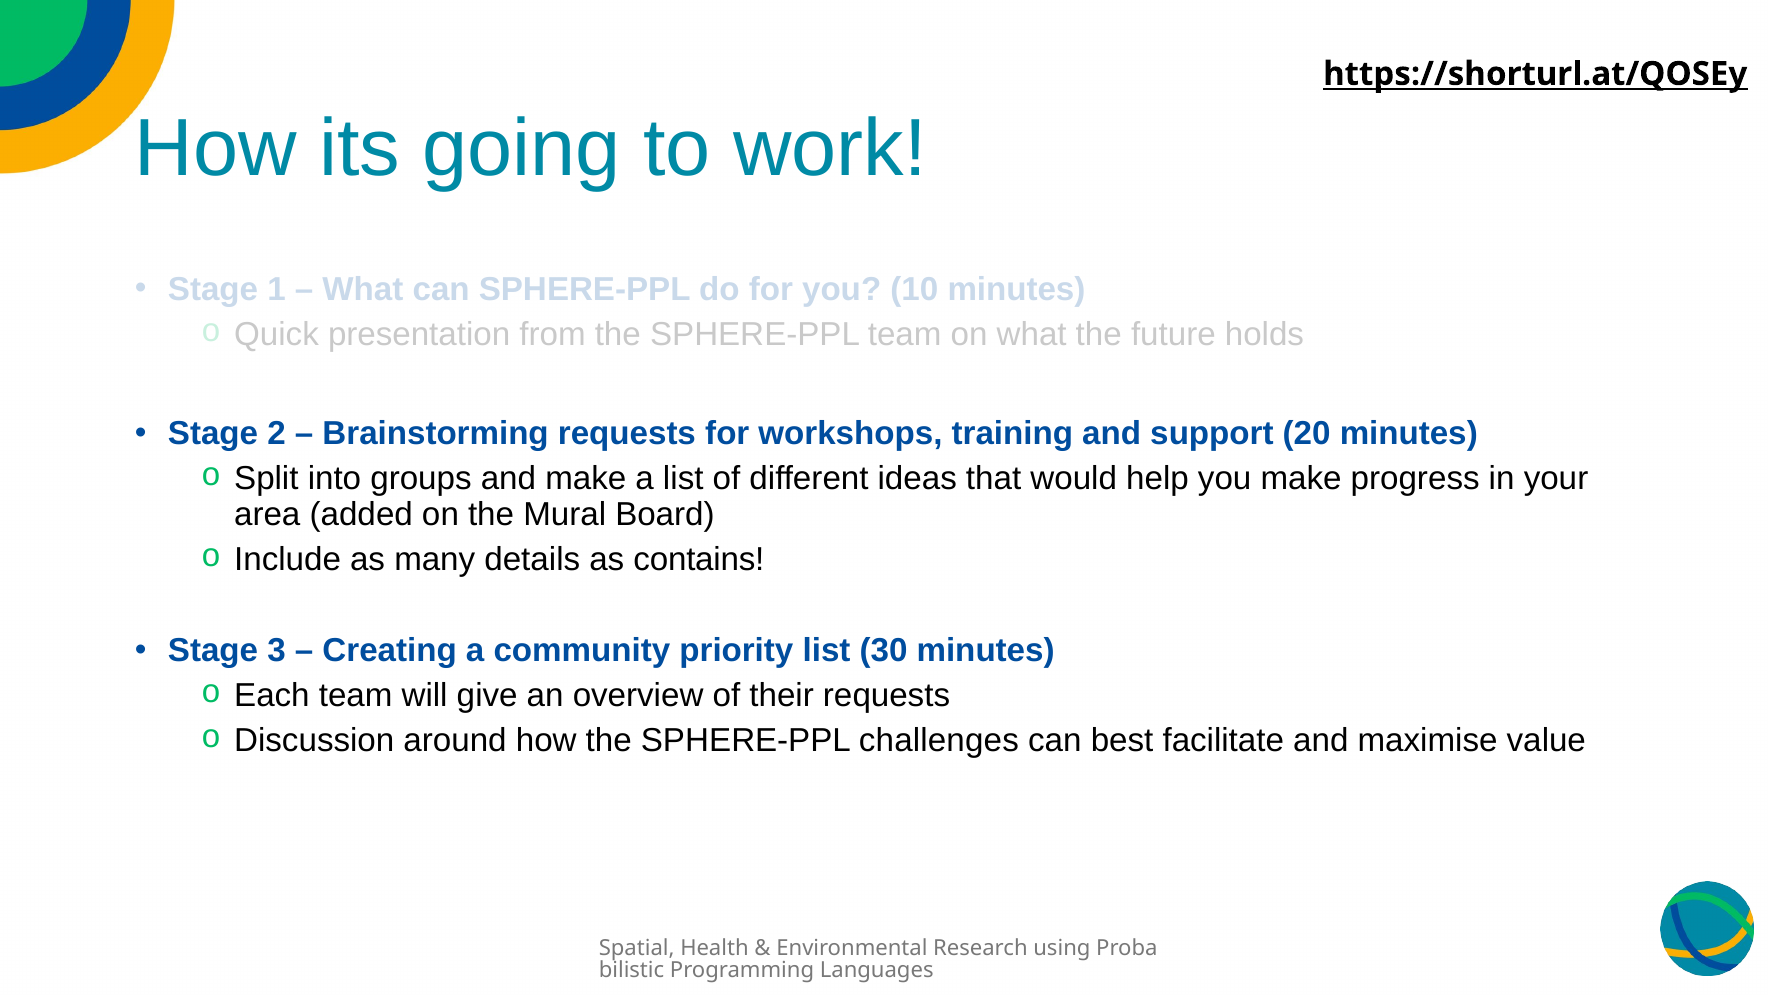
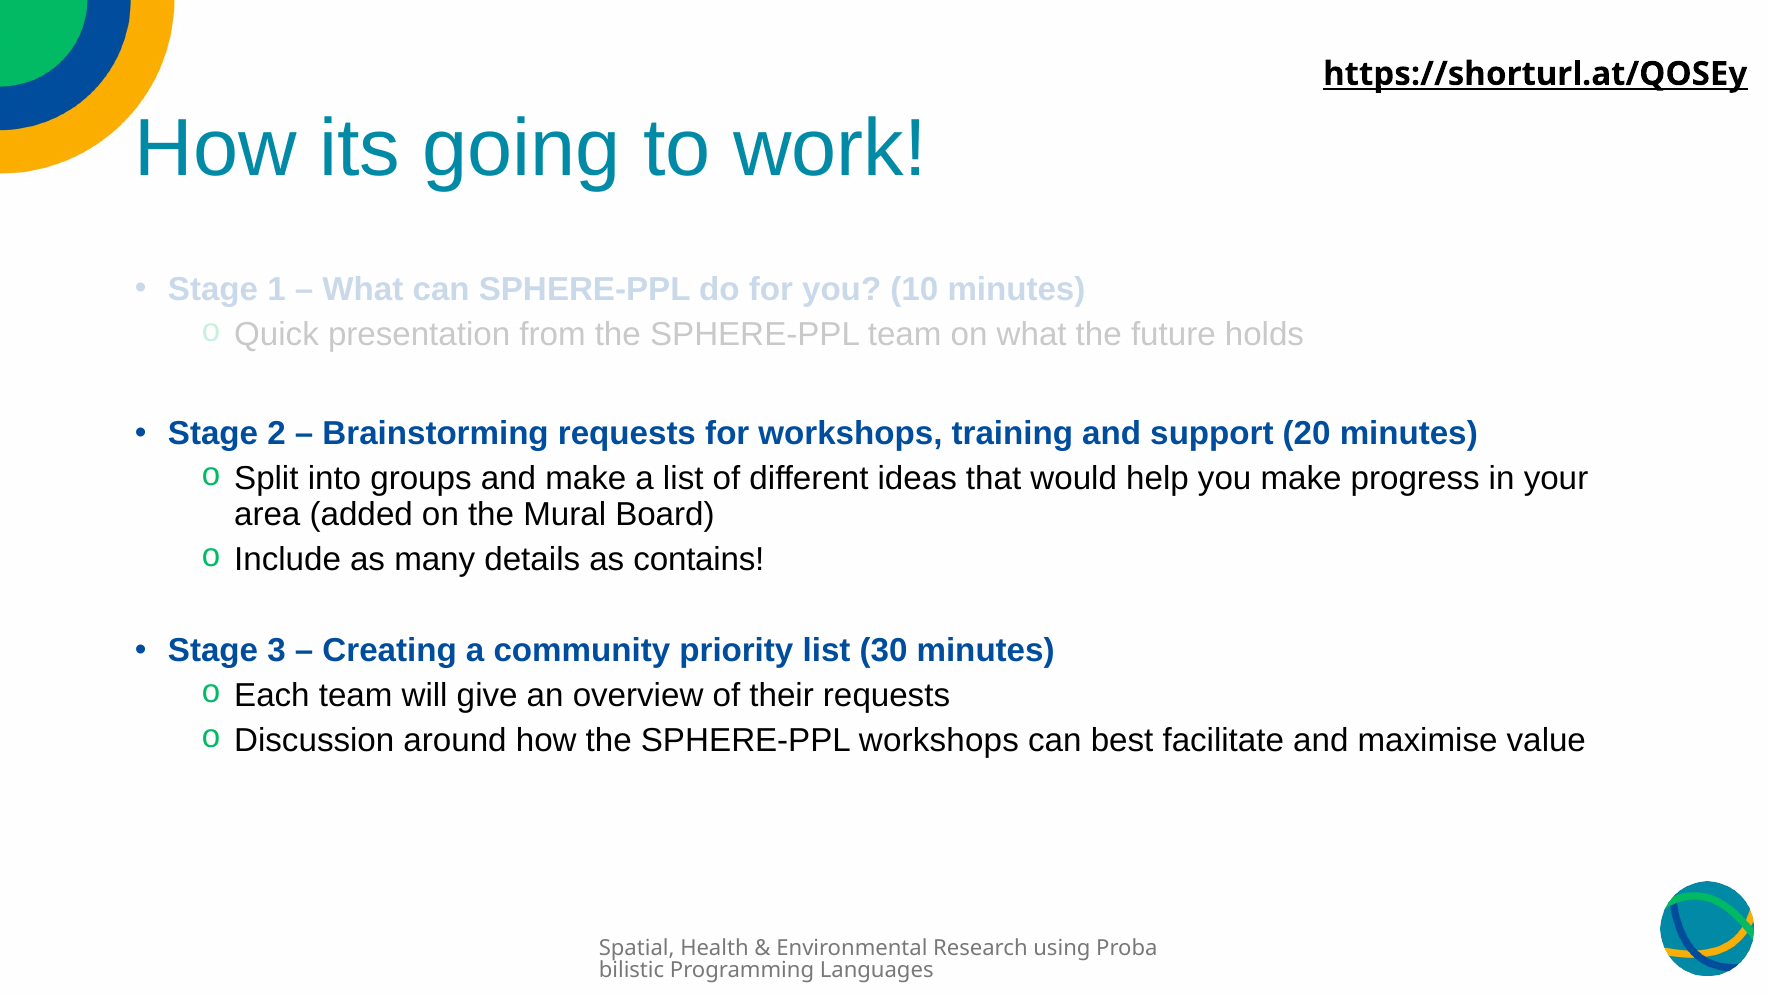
SPHERE-PPL challenges: challenges -> workshops
